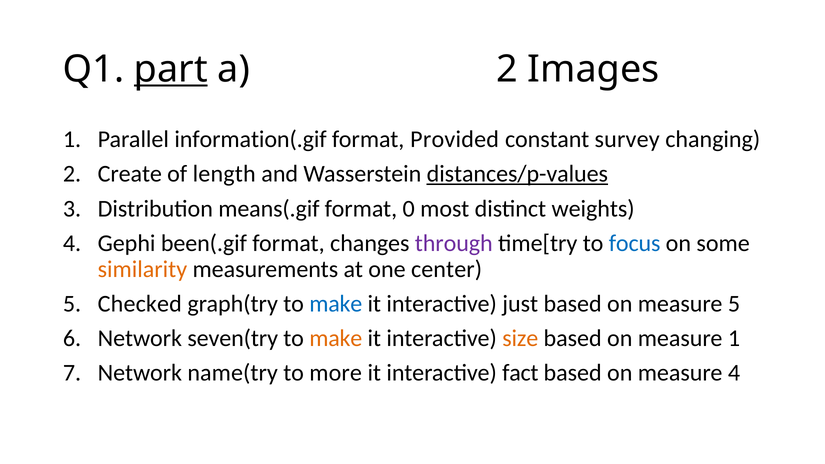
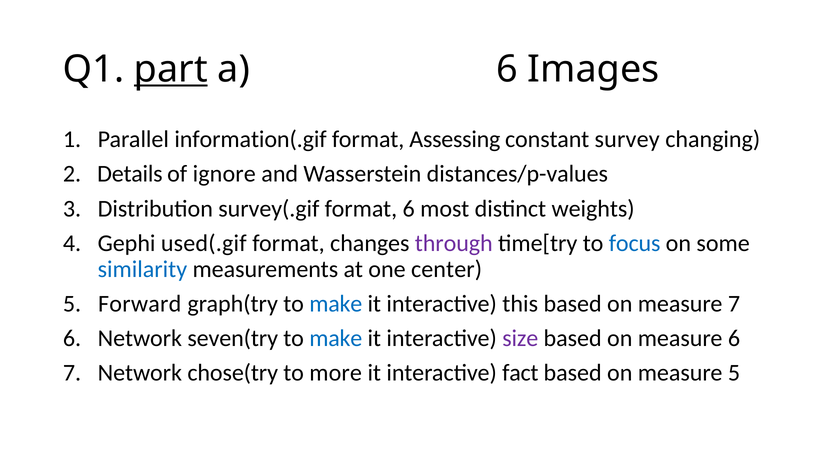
a 2: 2 -> 6
Provided: Provided -> Assessing
Create: Create -> Details
length: length -> ignore
distances/p-values underline: present -> none
means(.gif: means(.gif -> survey(.gif
format 0: 0 -> 6
been(.gif: been(.gif -> used(.gif
similarity colour: orange -> blue
Checked: Checked -> Forward
just: just -> this
measure 5: 5 -> 7
make at (336, 338) colour: orange -> blue
size colour: orange -> purple
measure 1: 1 -> 6
name(try: name(try -> chose(try
measure 4: 4 -> 5
